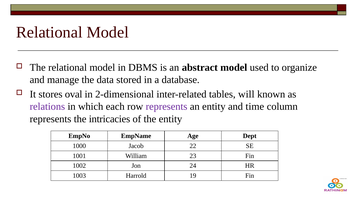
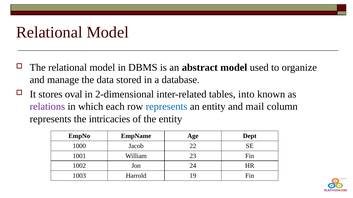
will: will -> into
represents at (167, 107) colour: purple -> blue
time: time -> mail
